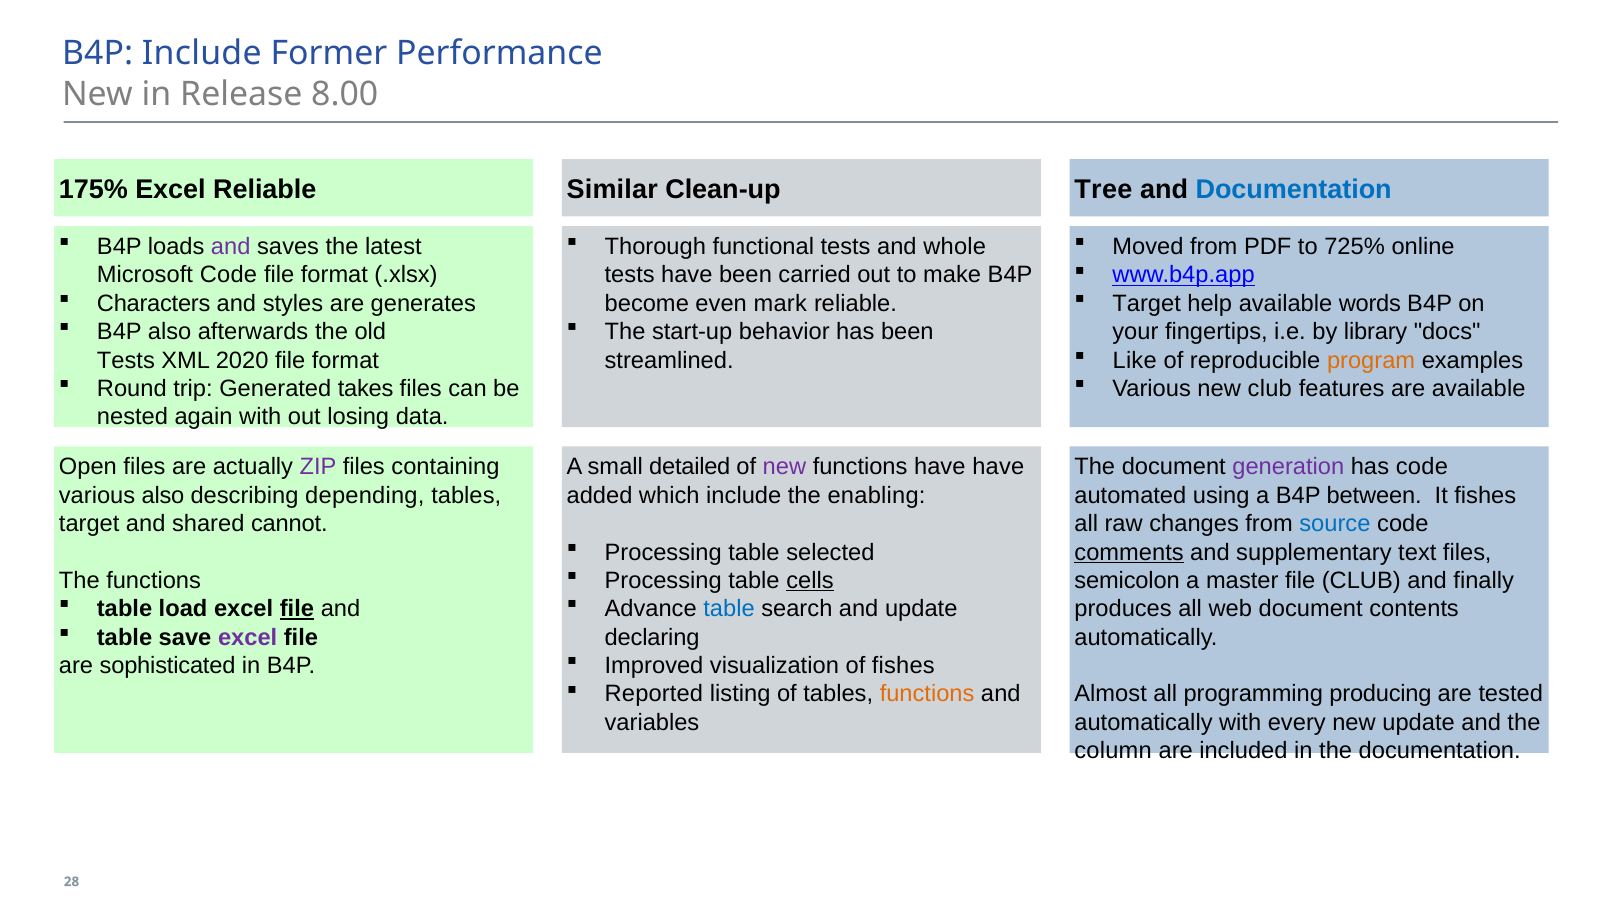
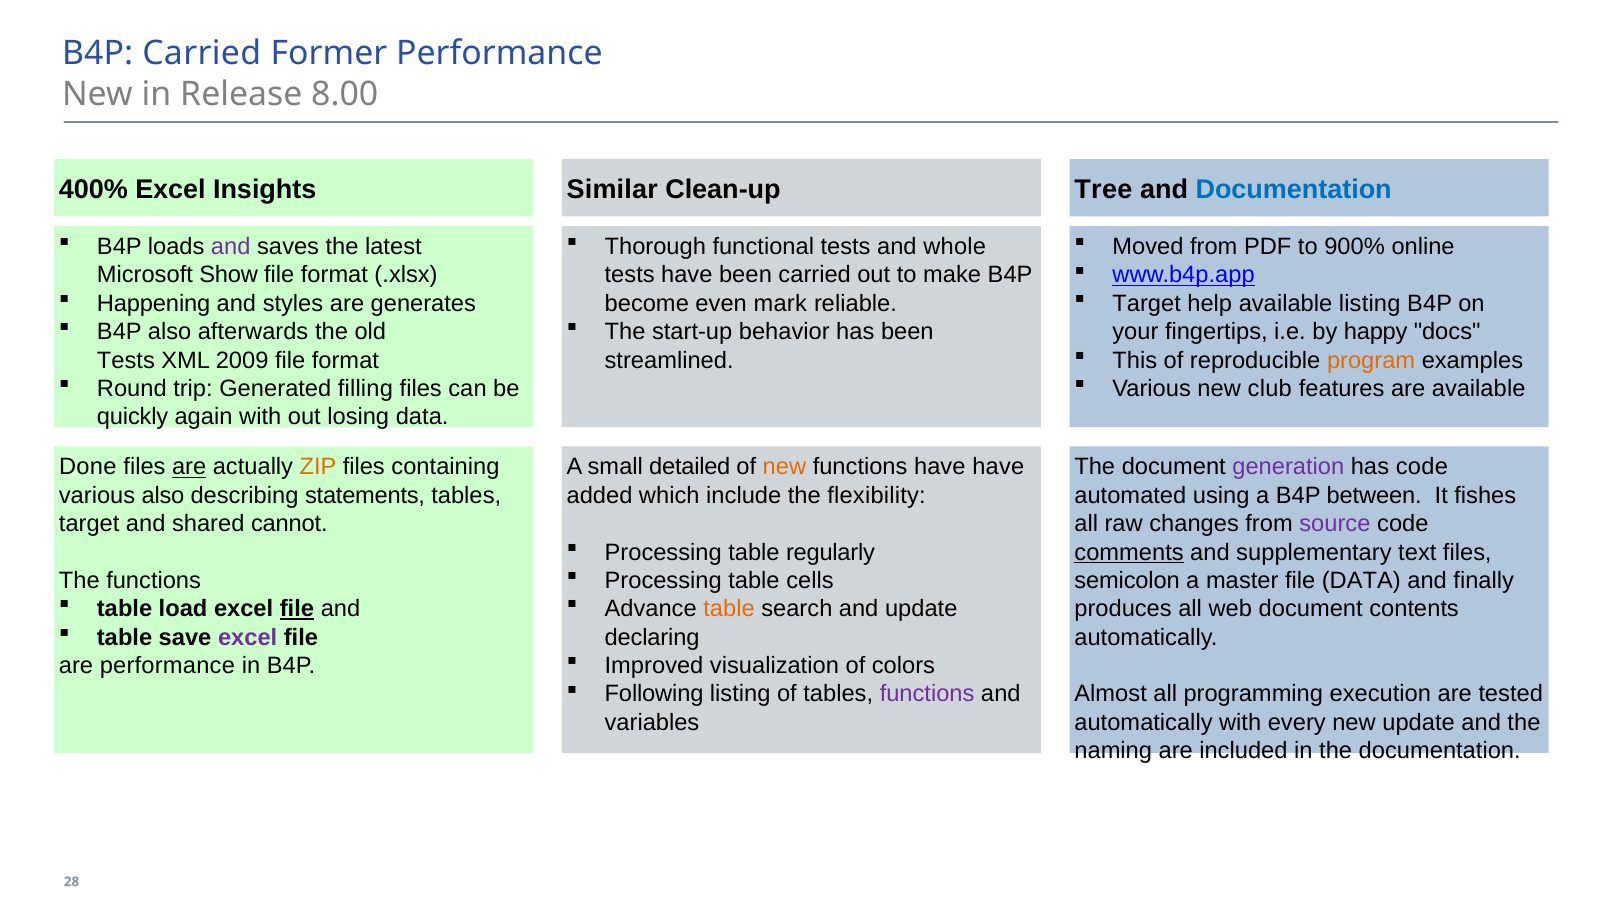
B4P Include: Include -> Carried
175%: 175% -> 400%
Excel Reliable: Reliable -> Insights
725%: 725% -> 900%
Microsoft Code: Code -> Show
Characters: Characters -> Happening
available words: words -> listing
library: library -> happy
Like: Like -> This
2020: 2020 -> 2009
takes: takes -> filling
nested: nested -> quickly
Open: Open -> Done
are at (189, 467) underline: none -> present
ZIP colour: purple -> orange
new at (784, 467) colour: purple -> orange
depending: depending -> statements
enabling: enabling -> flexibility
source colour: blue -> purple
selected: selected -> regularly
cells underline: present -> none
file CLUB: CLUB -> DATA
table at (729, 609) colour: blue -> orange
of fishes: fishes -> colors
are sophisticated: sophisticated -> performance
Reported: Reported -> Following
functions at (927, 694) colour: orange -> purple
producing: producing -> execution
column: column -> naming
